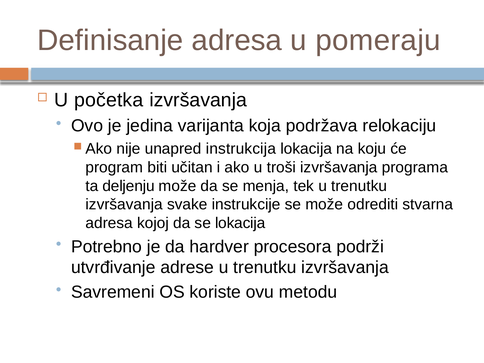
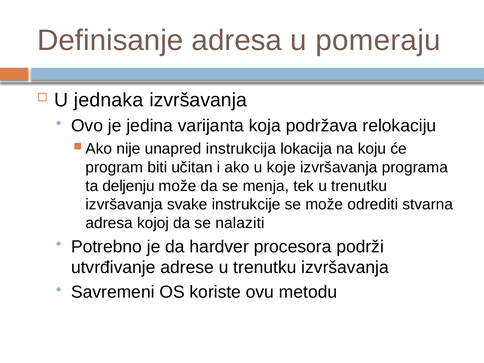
početka: početka -> jednaka
troši: troši -> koje
se lokacija: lokacija -> nalaziti
